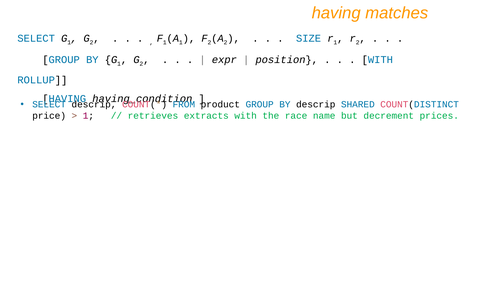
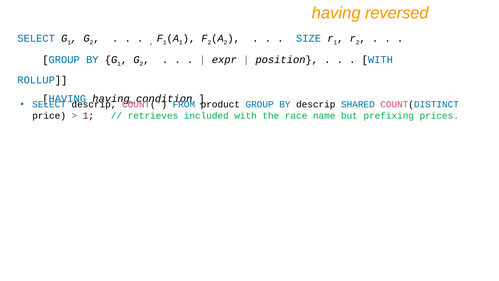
matches: matches -> reversed
extracts: extracts -> included
decrement: decrement -> prefixing
